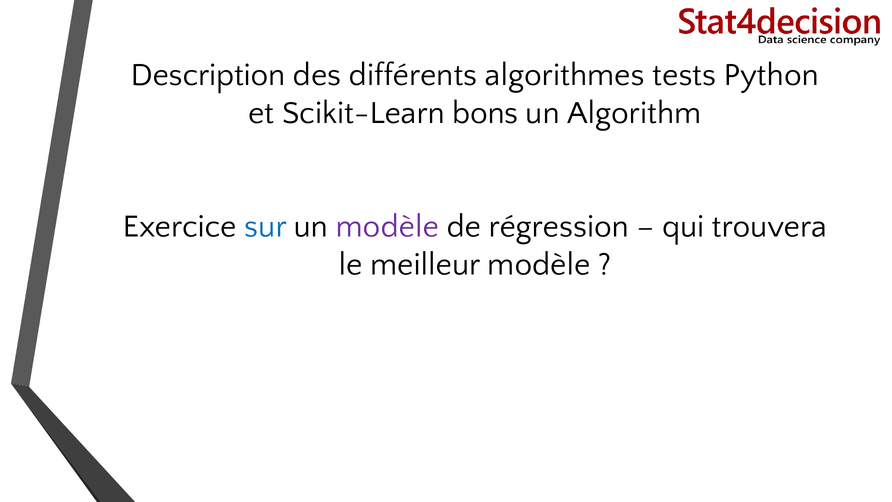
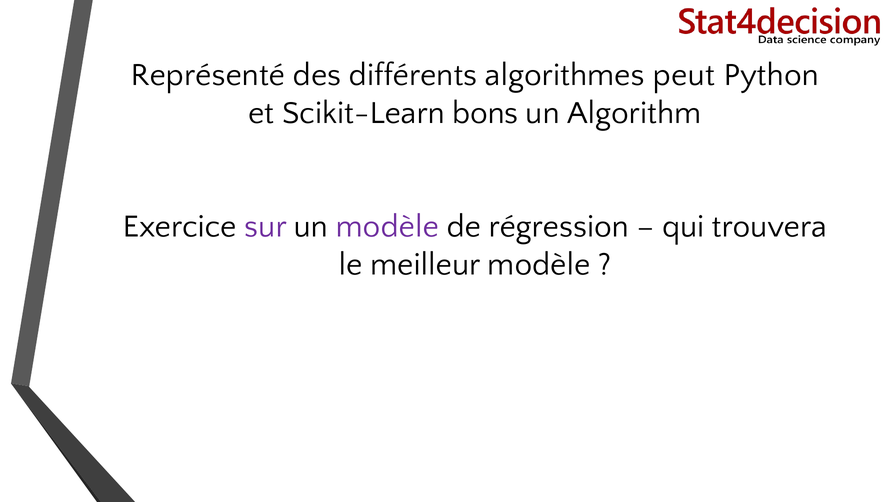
Description: Description -> Représenté
tests: tests -> peut
sur colour: blue -> purple
